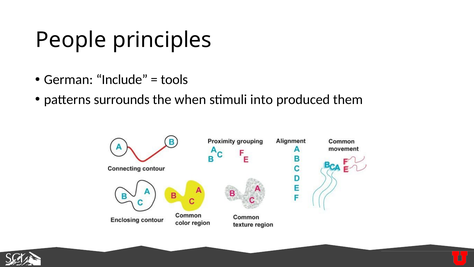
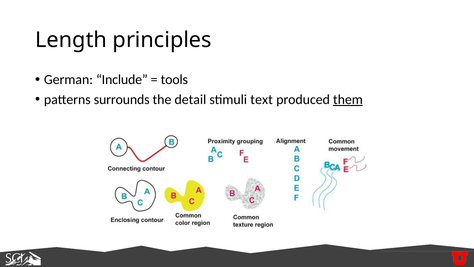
People: People -> Length
when: when -> detail
into: into -> text
them underline: none -> present
